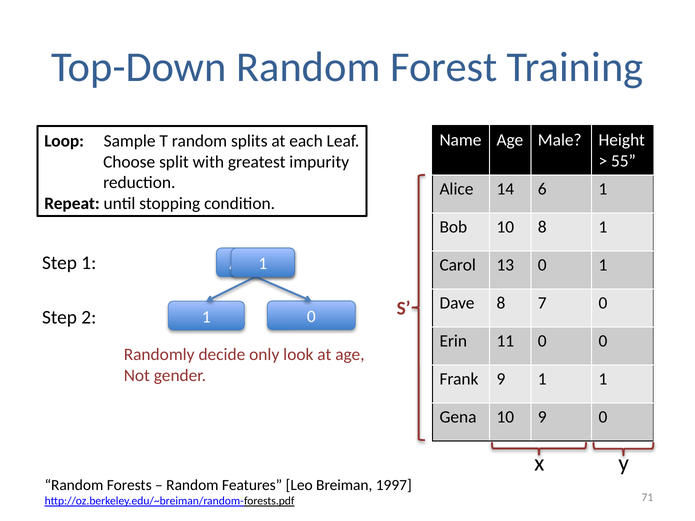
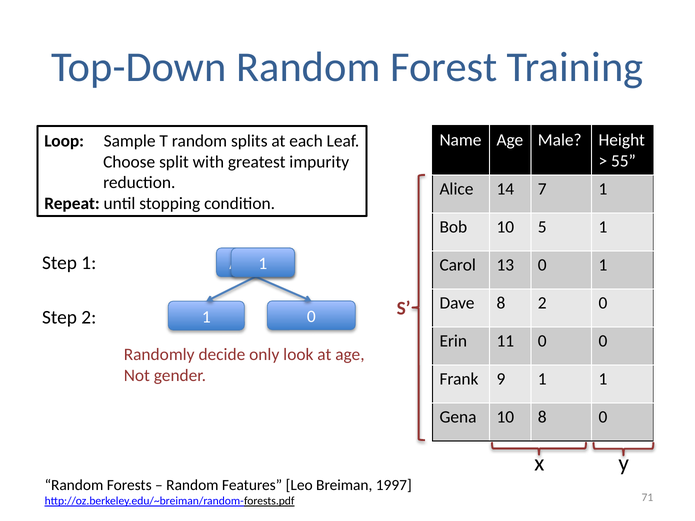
6: 6 -> 7
10 8: 8 -> 5
8 7: 7 -> 2
10 9: 9 -> 8
